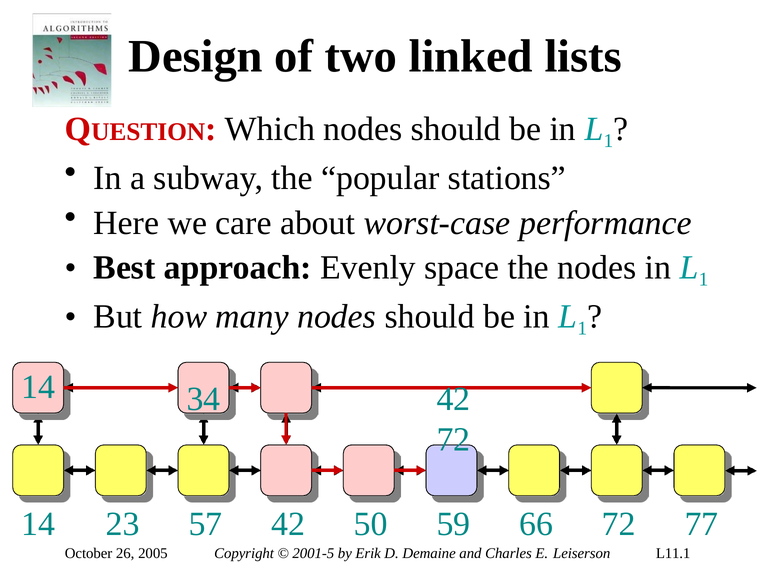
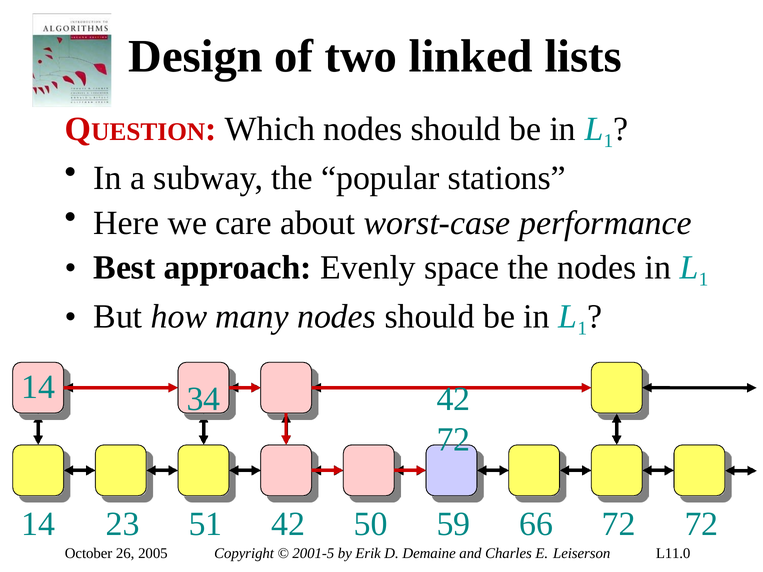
57: 57 -> 51
72 77: 77 -> 72
L11.1: L11.1 -> L11.0
